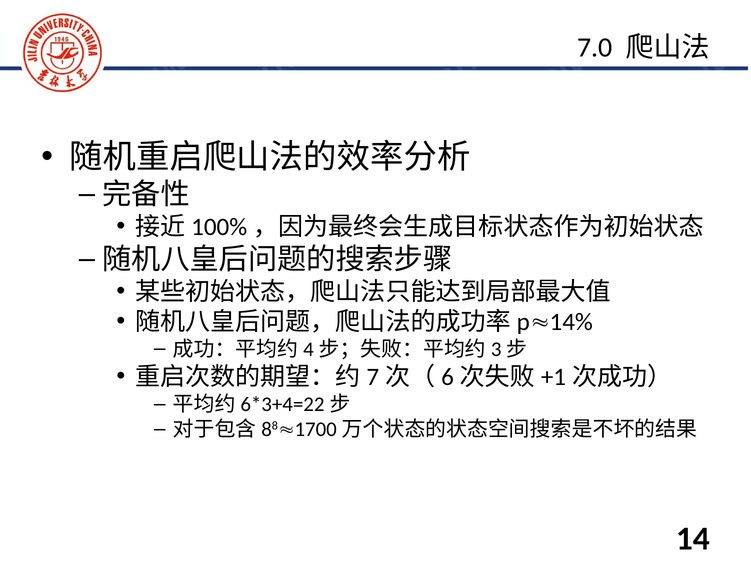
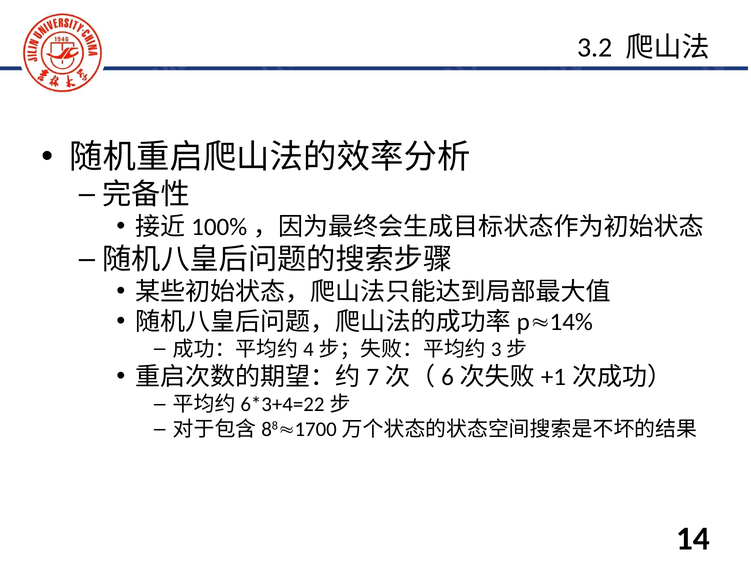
7.0: 7.0 -> 3.2
